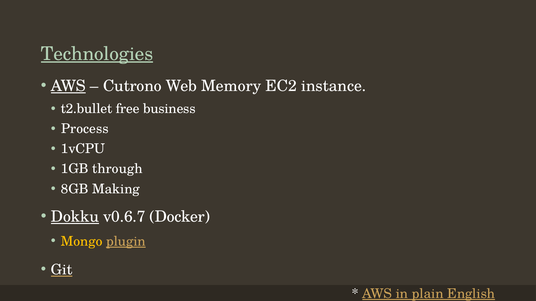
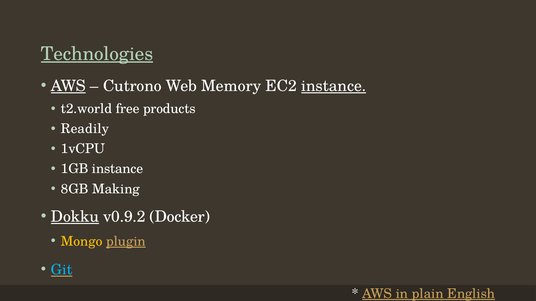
instance at (334, 86) underline: none -> present
t2.bullet: t2.bullet -> t2.world
business: business -> products
Process: Process -> Readily
1GB through: through -> instance
v0.6.7: v0.6.7 -> v0.9.2
Git colour: white -> light blue
